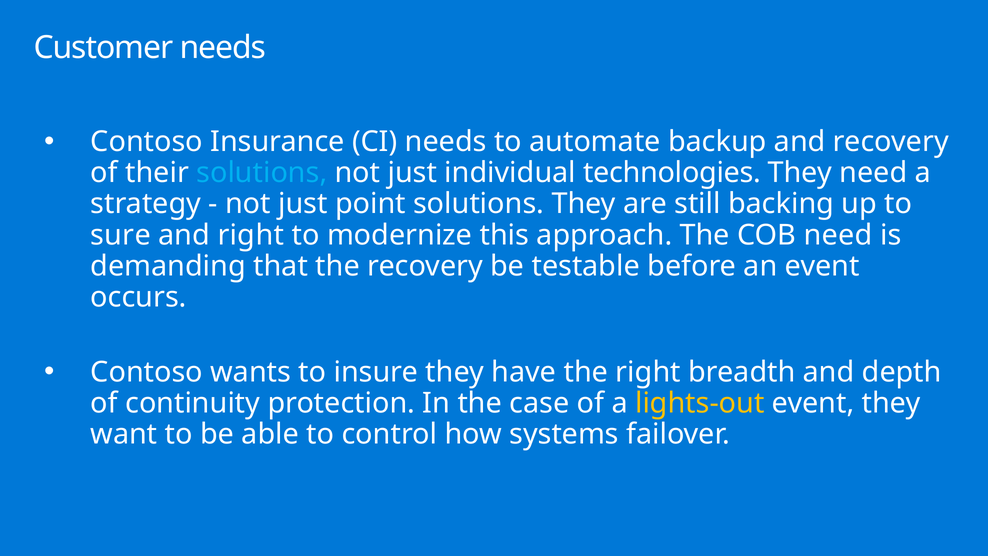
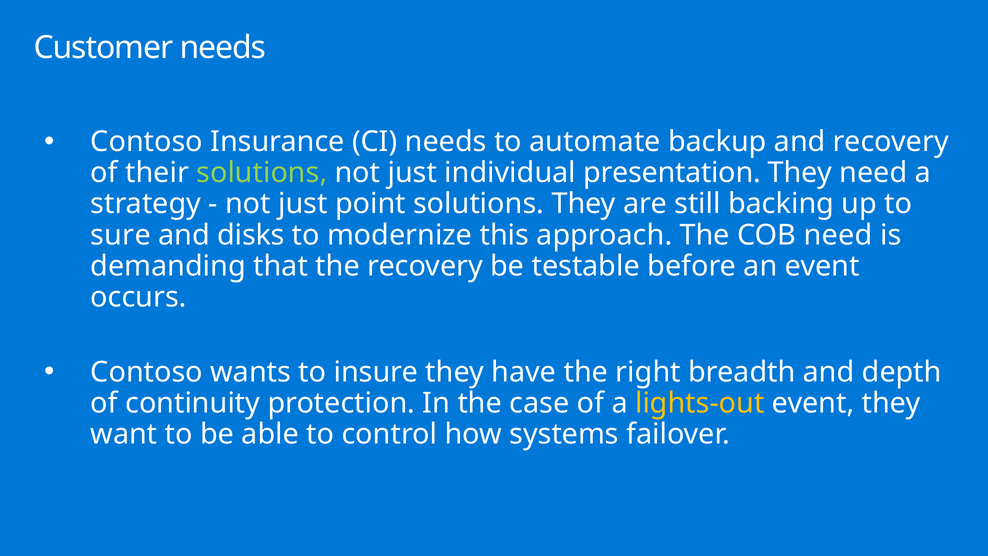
solutions at (262, 173) colour: light blue -> light green
technologies: technologies -> presentation
and right: right -> disks
